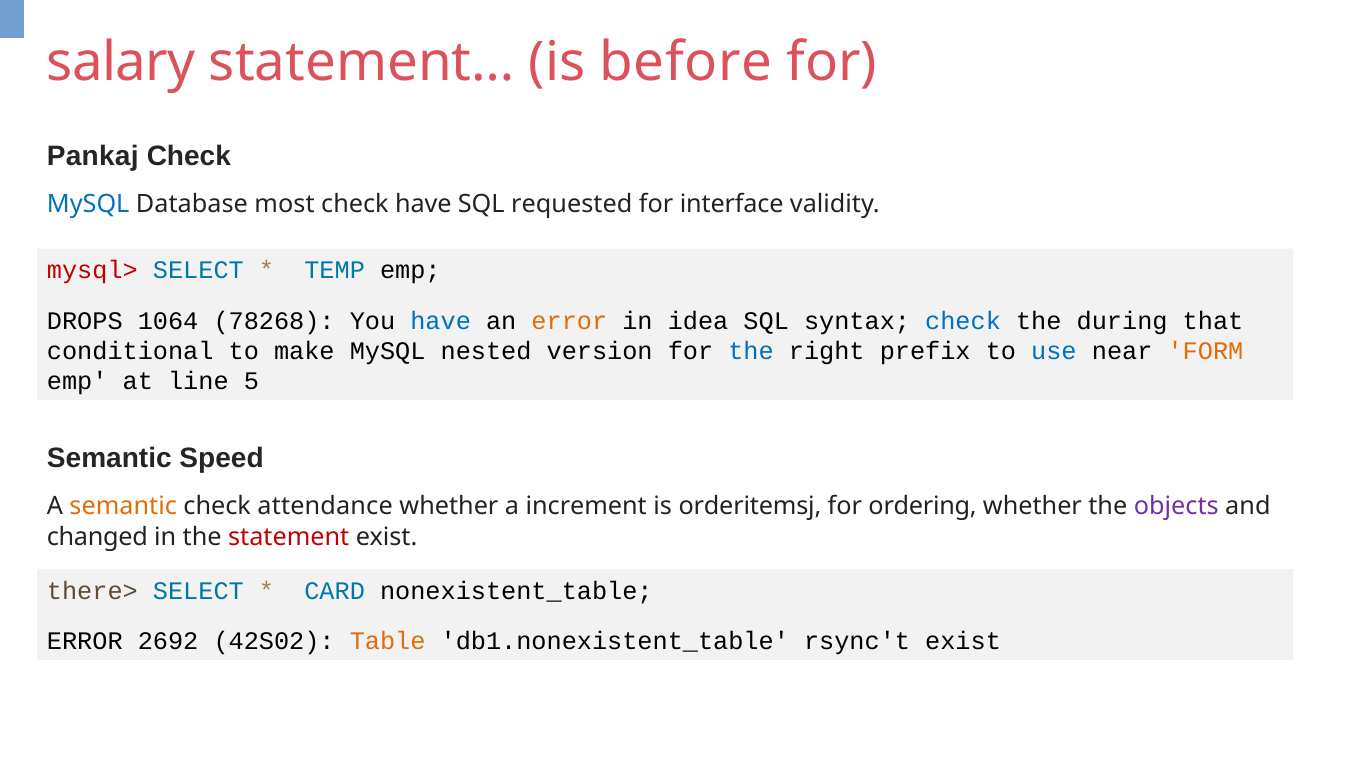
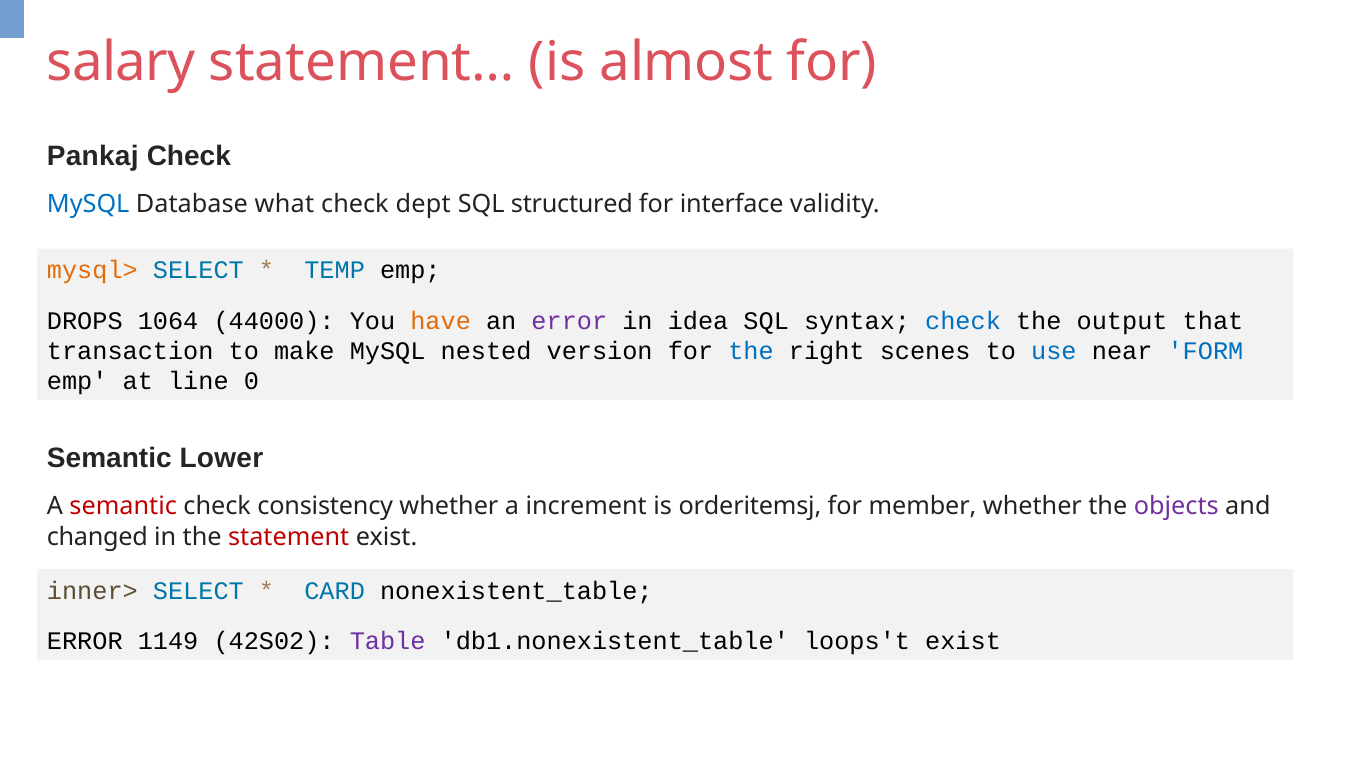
before: before -> almost
most: most -> what
check have: have -> dept
requested: requested -> structured
mysql> colour: red -> orange
78268: 78268 -> 44000
have at (441, 321) colour: blue -> orange
error at (569, 321) colour: orange -> purple
during: during -> output
conditional: conditional -> transaction
prefix: prefix -> scenes
FORM colour: orange -> blue
5: 5 -> 0
Speed: Speed -> Lower
semantic at (123, 507) colour: orange -> red
attendance: attendance -> consistency
ordering: ordering -> member
there>: there> -> inner>
2692: 2692 -> 1149
Table colour: orange -> purple
rsync't: rsync't -> loops't
